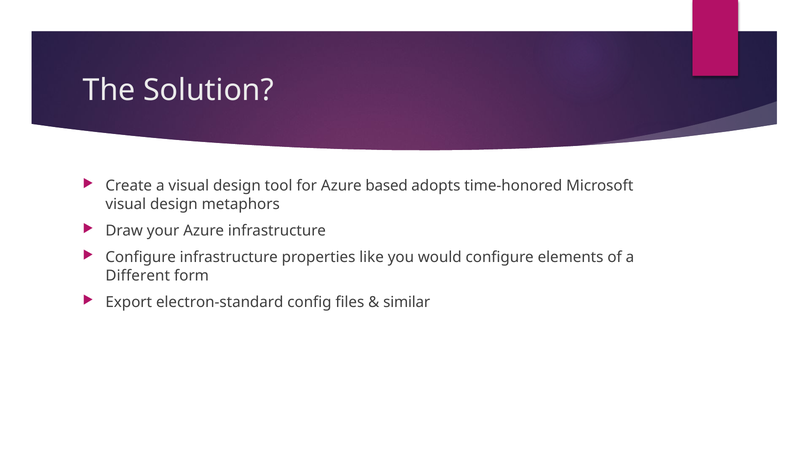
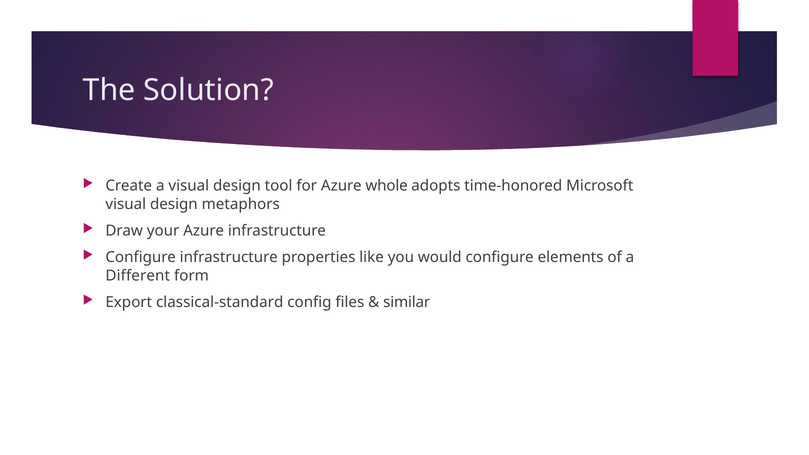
based: based -> whole
electron-standard: electron-standard -> classical-standard
